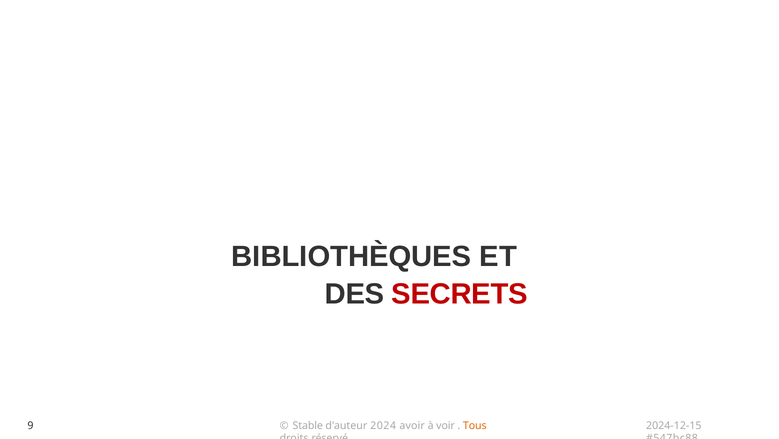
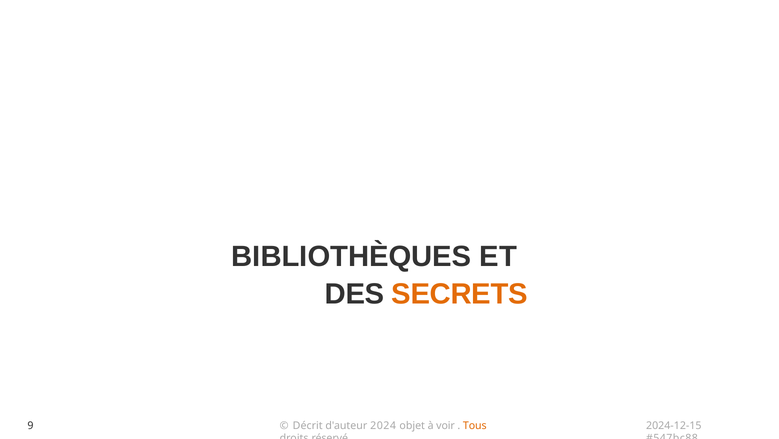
SECRETS colour: red -> orange
Stable: Stable -> Décrit
avoir: avoir -> objet
